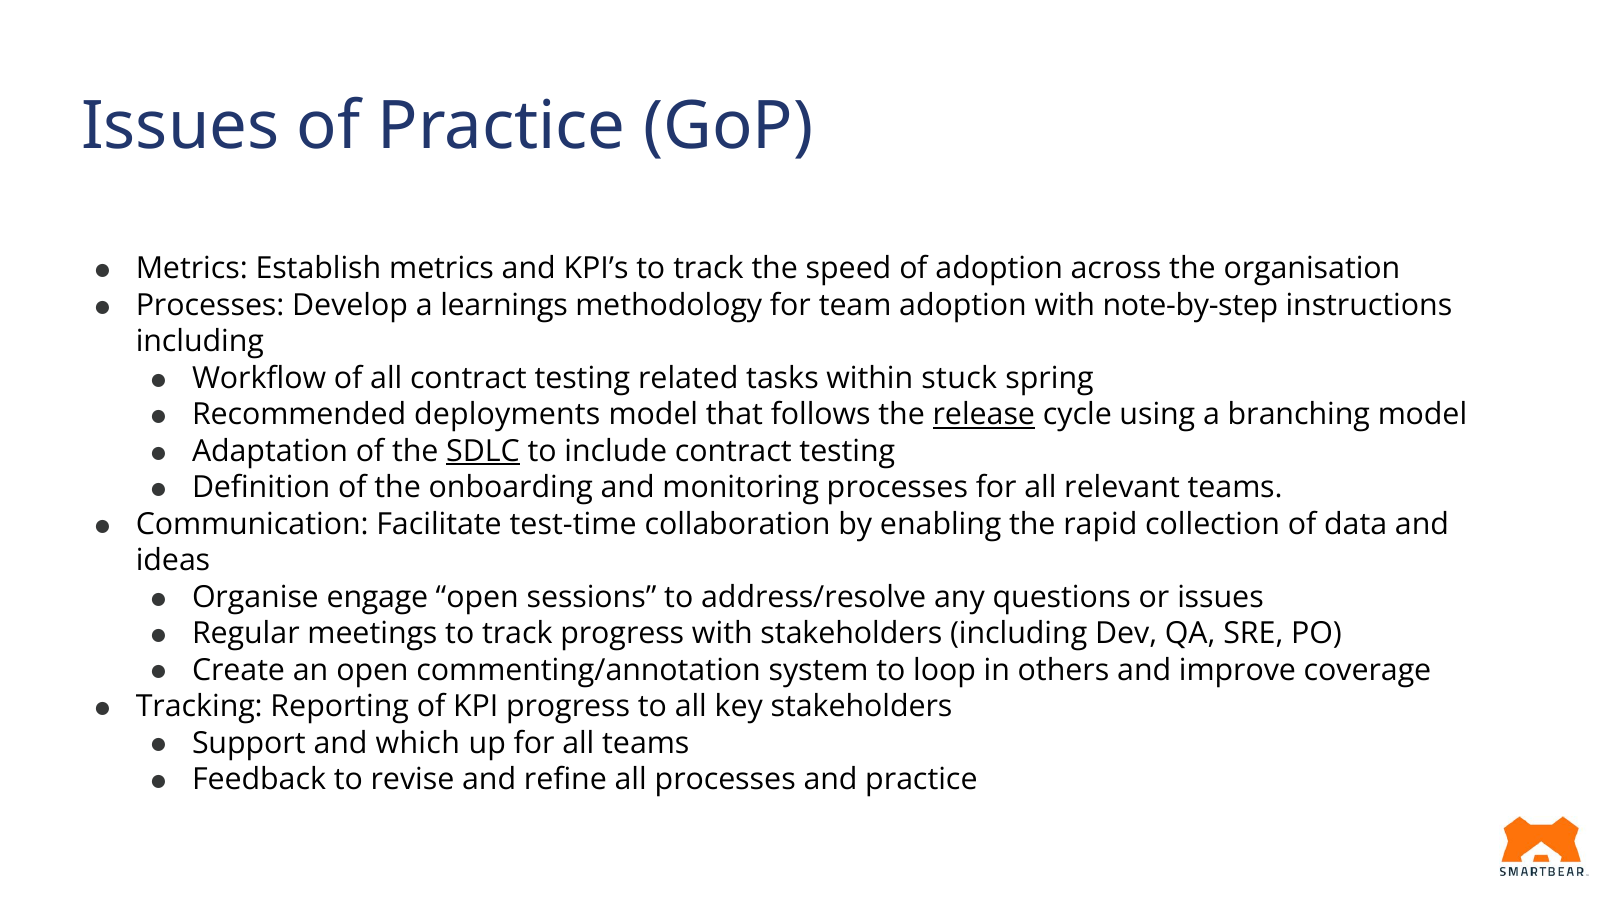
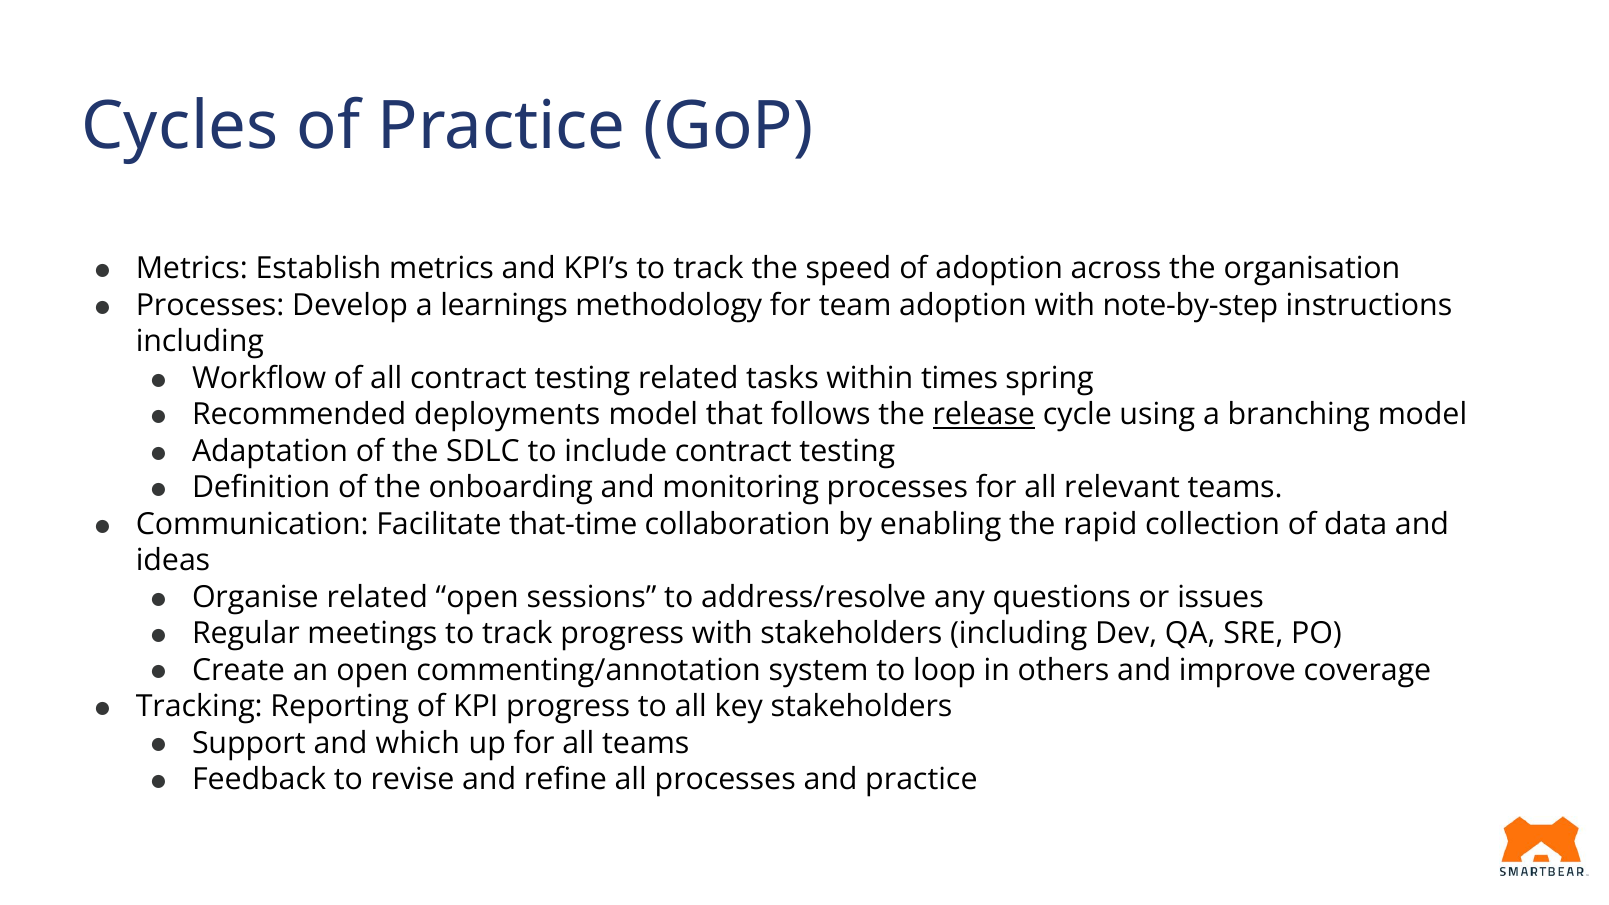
Issues at (180, 126): Issues -> Cycles
stuck: stuck -> times
SDLC underline: present -> none
test-time: test-time -> that-time
Organise engage: engage -> related
